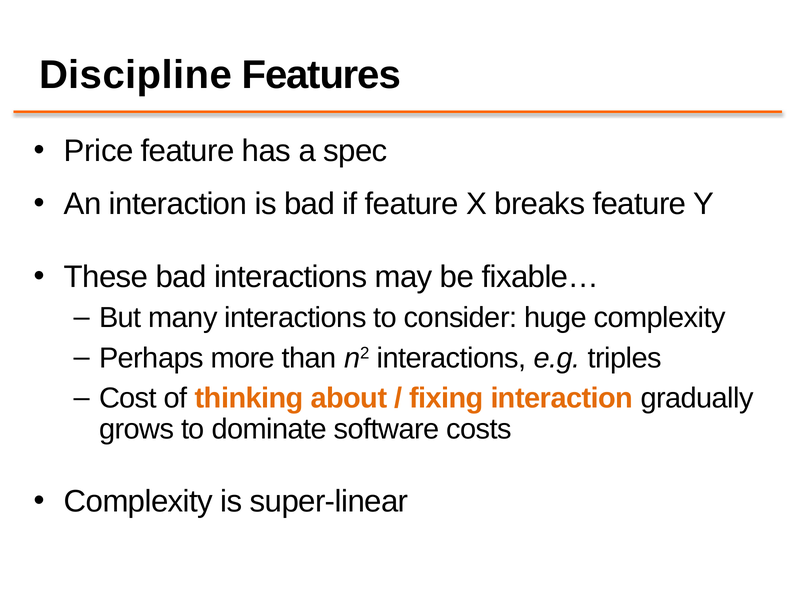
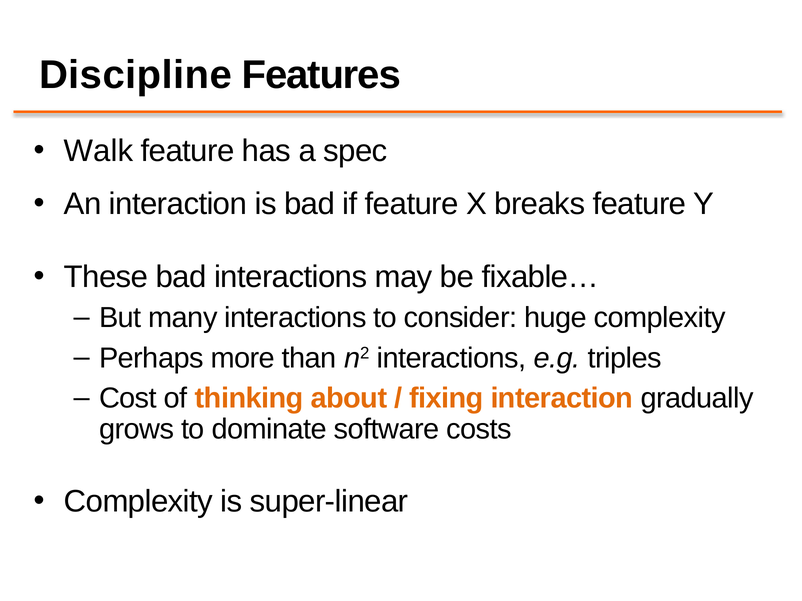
Price: Price -> Walk
